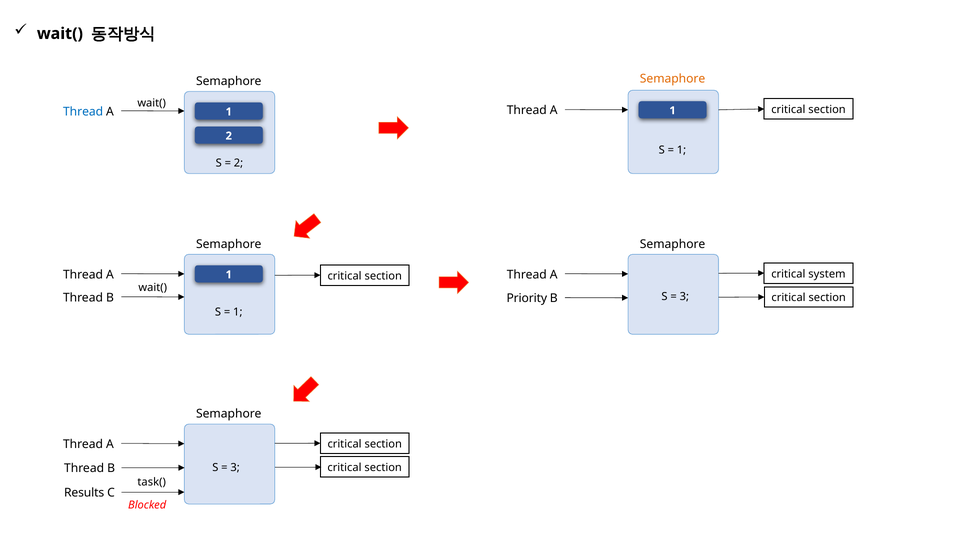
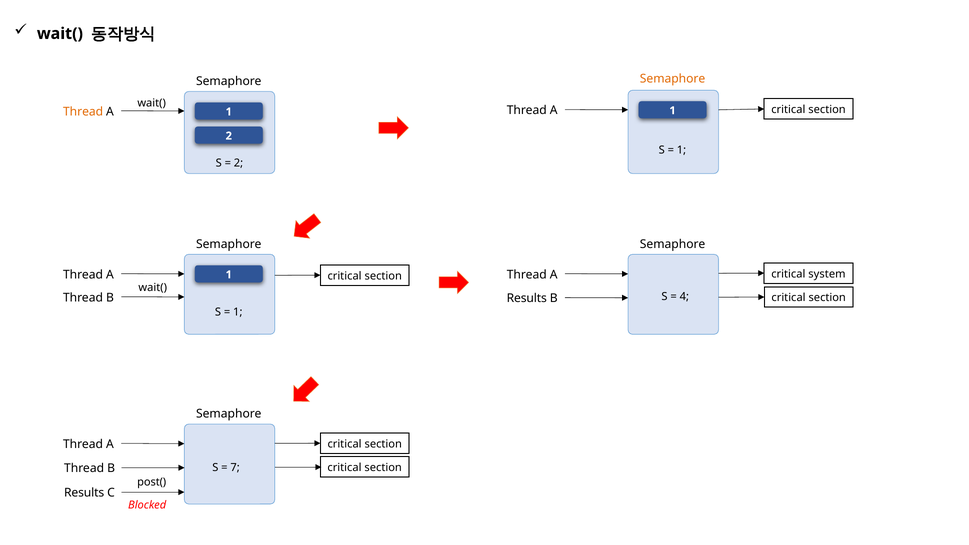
Thread at (83, 112) colour: blue -> orange
3 at (684, 297): 3 -> 4
Priority at (527, 298): Priority -> Results
3 at (235, 468): 3 -> 7
task(: task( -> post(
